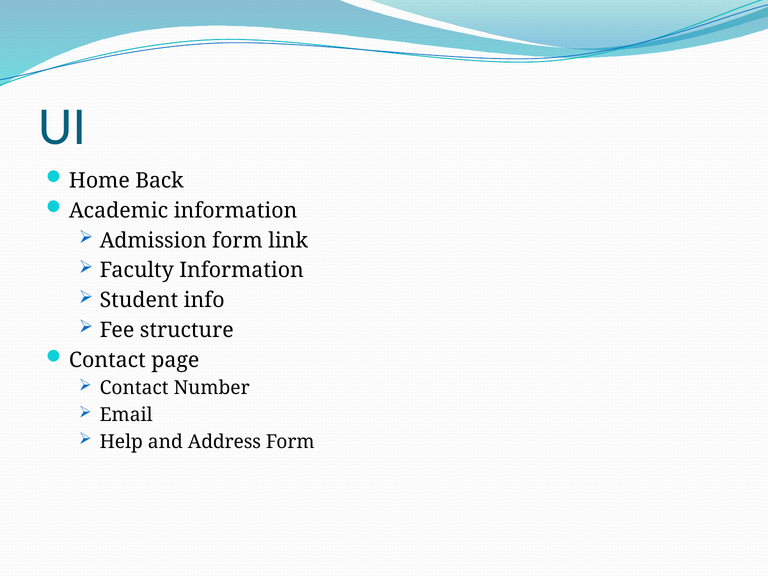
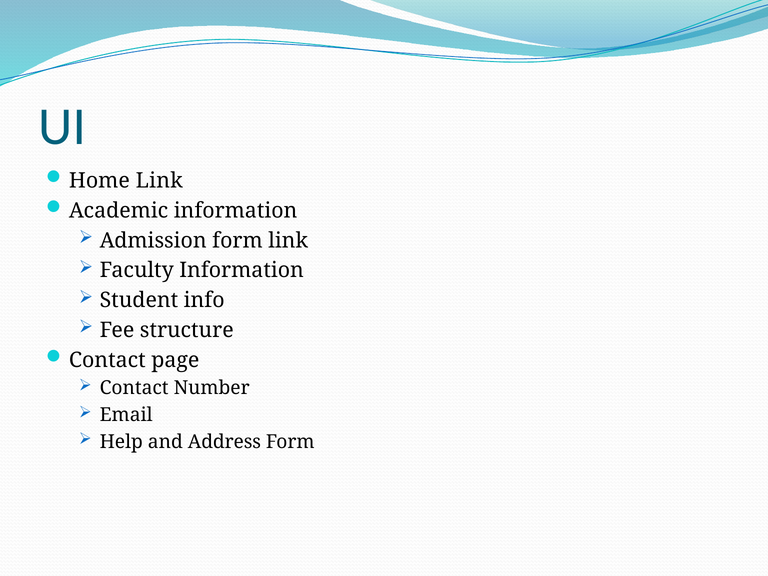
Home Back: Back -> Link
